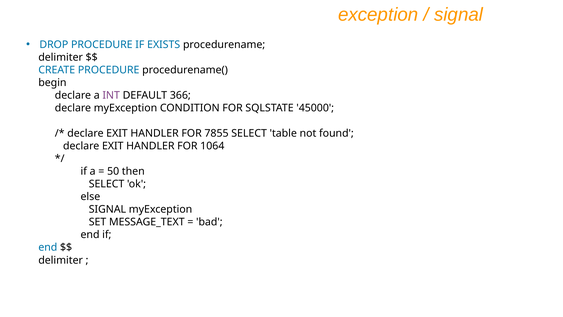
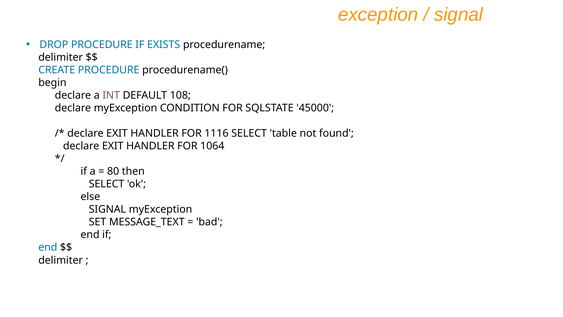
366: 366 -> 108
7855: 7855 -> 1116
50: 50 -> 80
